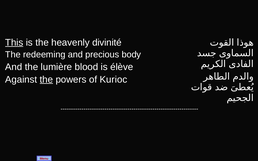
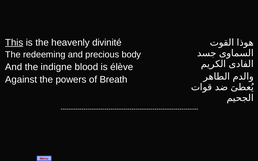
lumière: lumière -> indigne
the at (46, 80) underline: present -> none
Kurioc: Kurioc -> Breath
